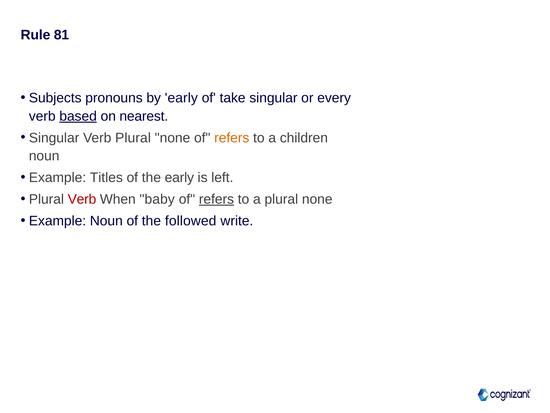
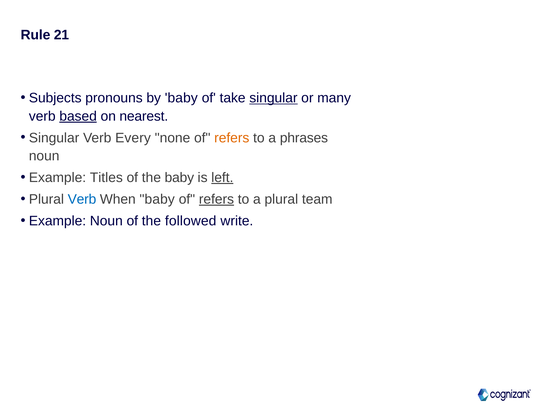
81: 81 -> 21
by early: early -> baby
singular at (273, 98) underline: none -> present
every: every -> many
Verb Plural: Plural -> Every
children: children -> phrases
the early: early -> baby
left underline: none -> present
Verb at (82, 199) colour: red -> blue
a plural none: none -> team
